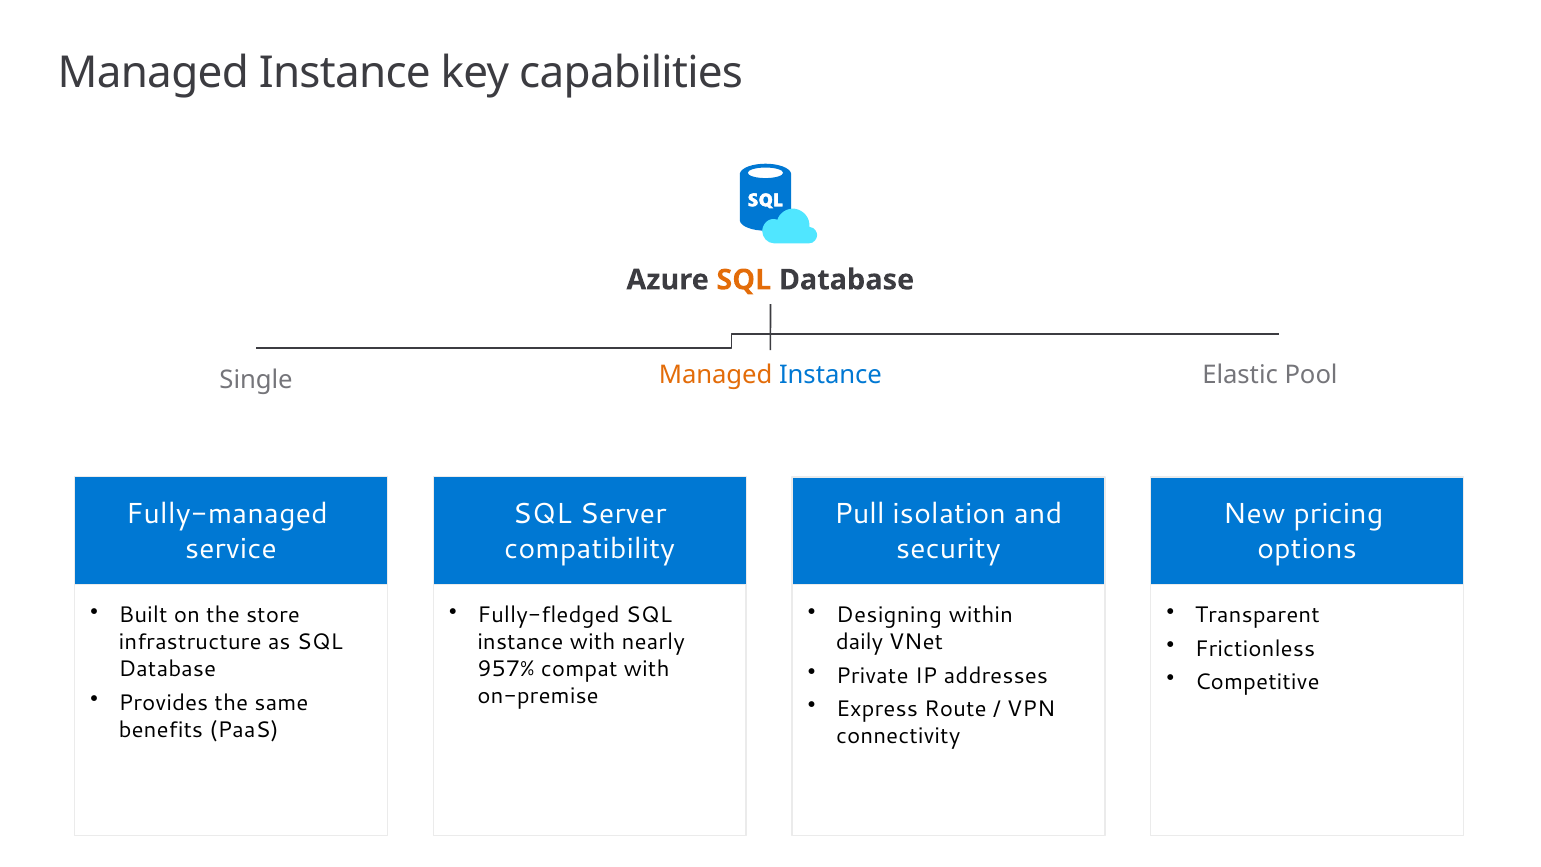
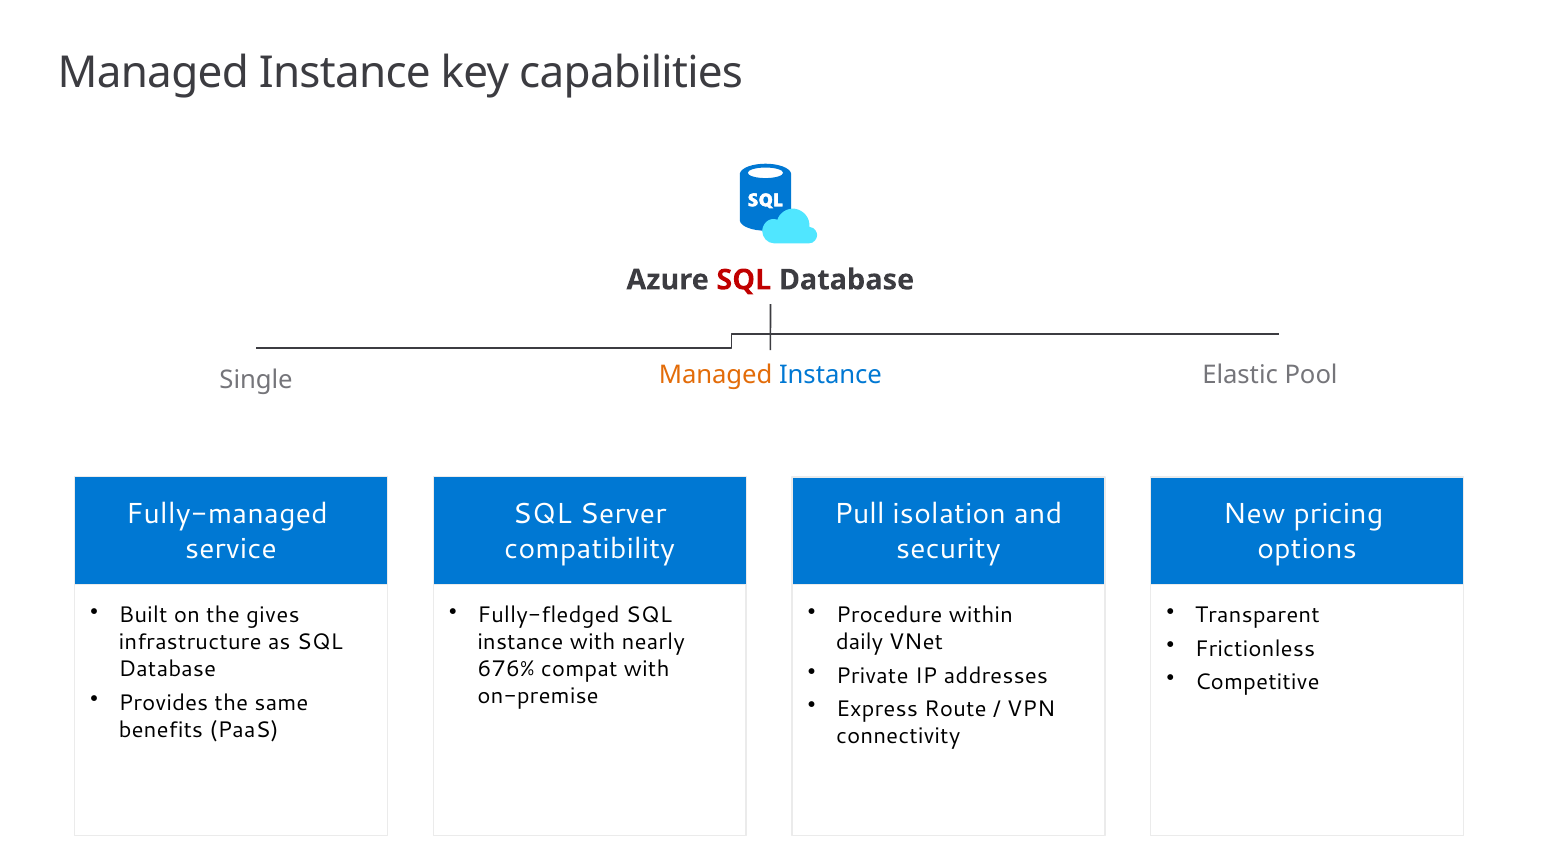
SQL at (744, 280) colour: orange -> red
store: store -> gives
Designing: Designing -> Procedure
957%: 957% -> 676%
